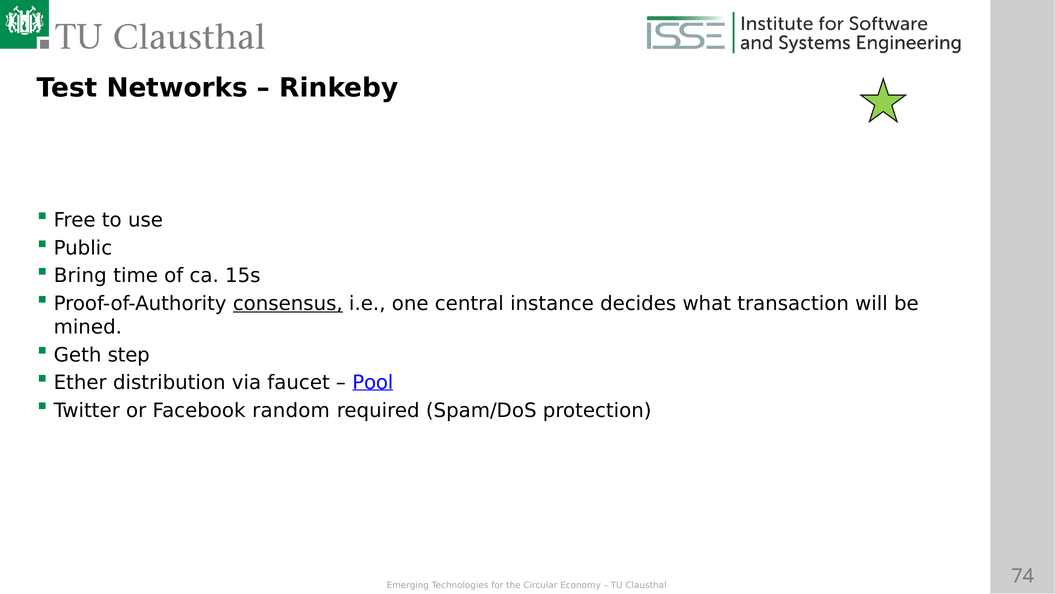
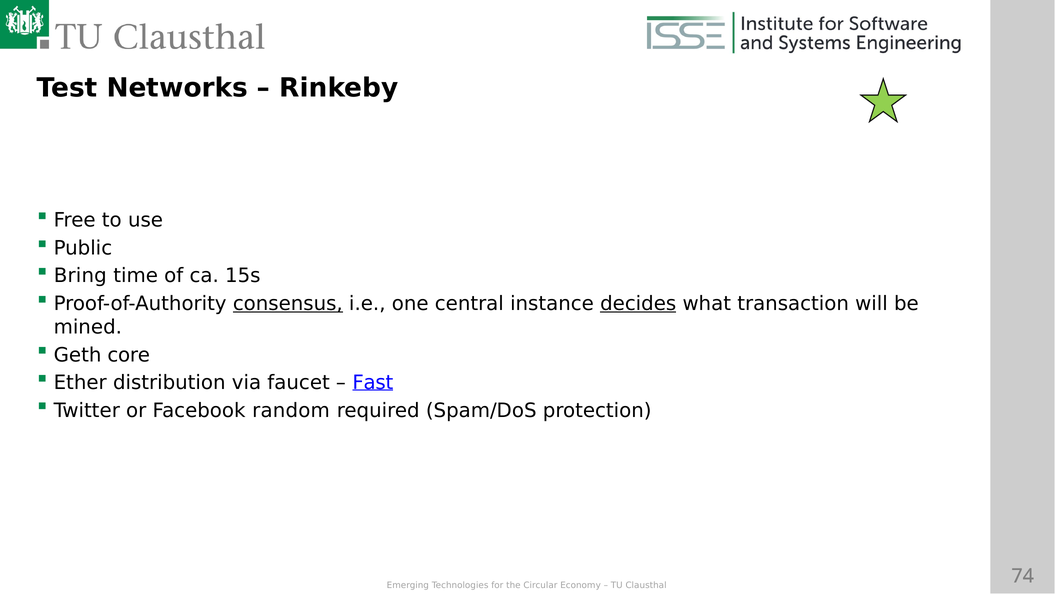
decides underline: none -> present
step: step -> core
Pool: Pool -> Fast
